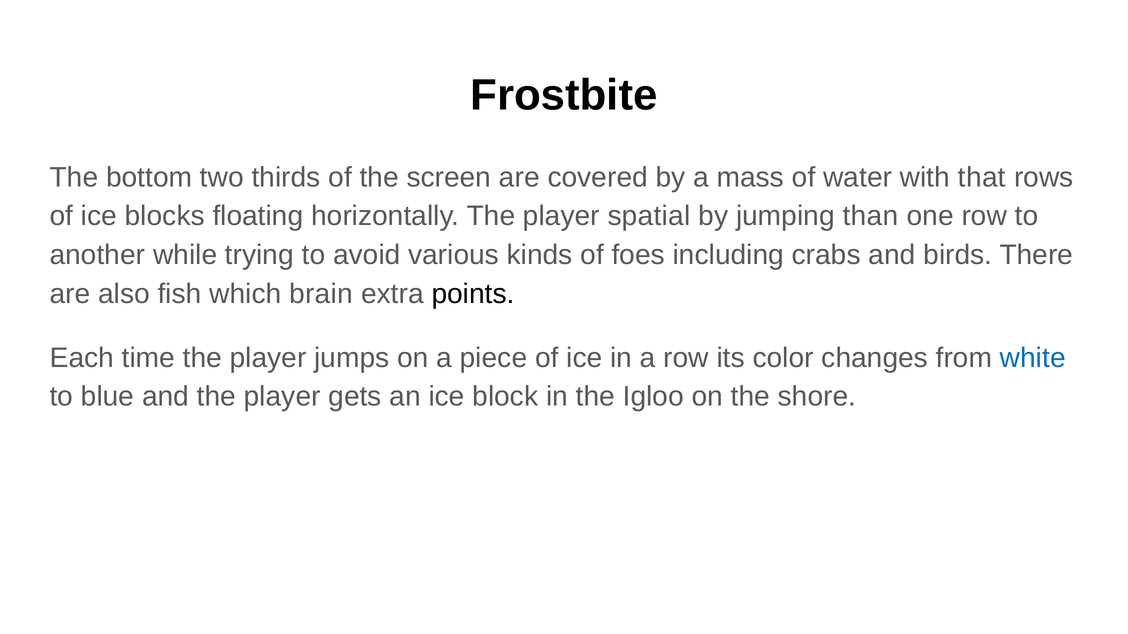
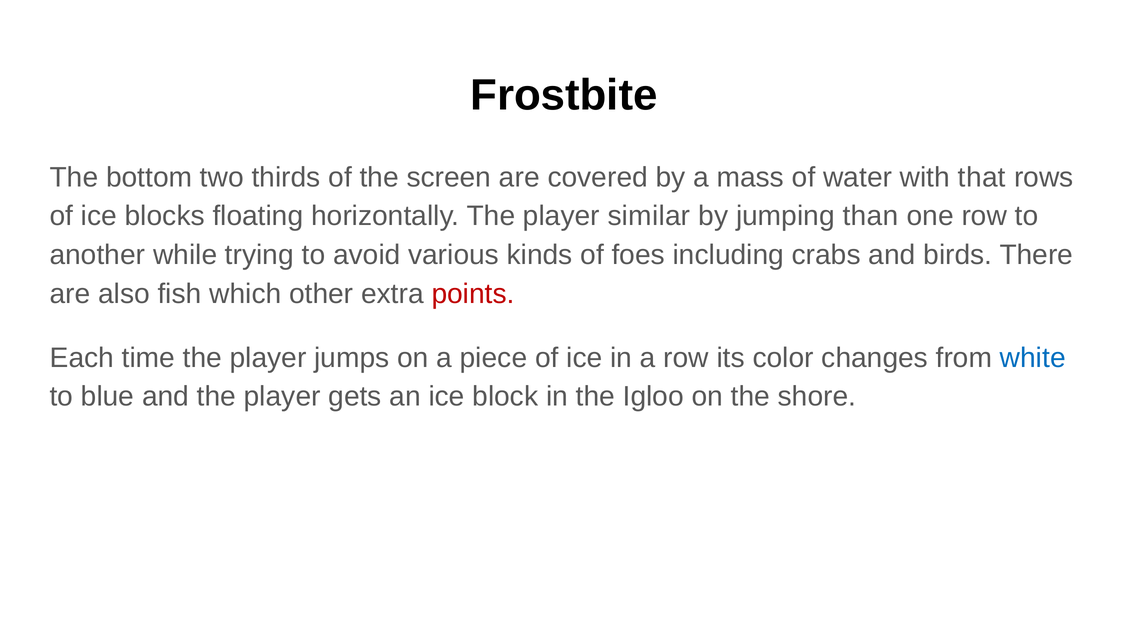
spatial: spatial -> similar
brain: brain -> other
points colour: black -> red
